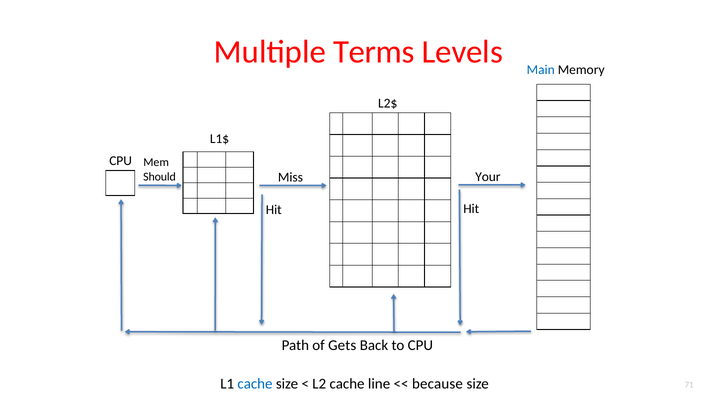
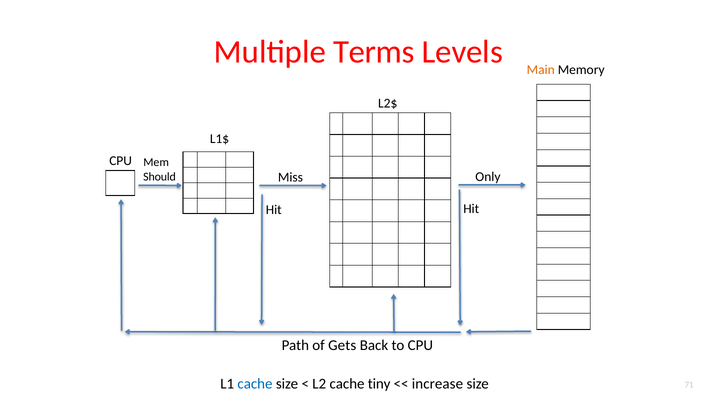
Main colour: blue -> orange
Your: Your -> Only
line: line -> tiny
because: because -> increase
